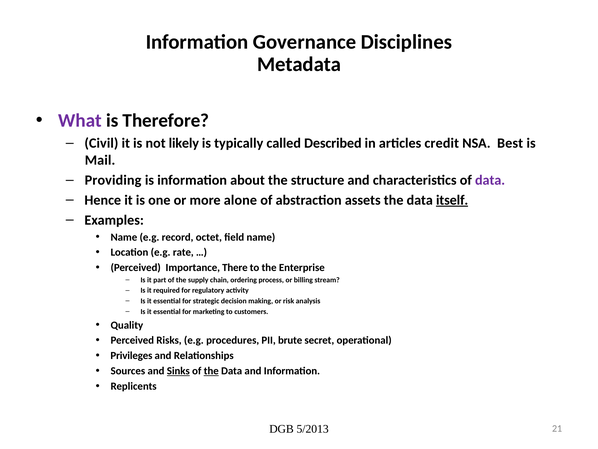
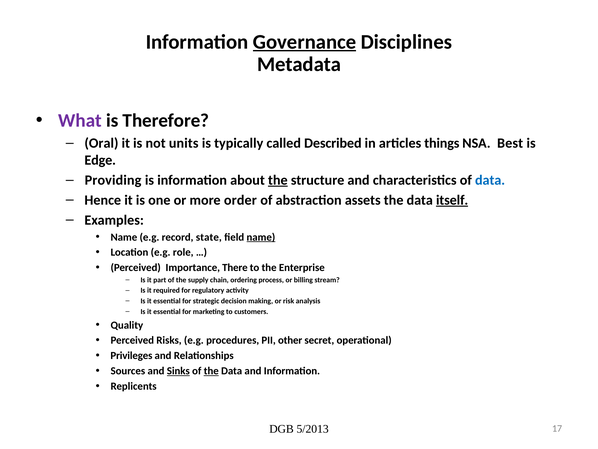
Governance underline: none -> present
Civil: Civil -> Oral
likely: likely -> units
credit: credit -> things
Mail: Mail -> Edge
the at (278, 180) underline: none -> present
data at (490, 180) colour: purple -> blue
alone: alone -> order
octet: octet -> state
name at (261, 237) underline: none -> present
rate: rate -> role
brute: brute -> other
21: 21 -> 17
